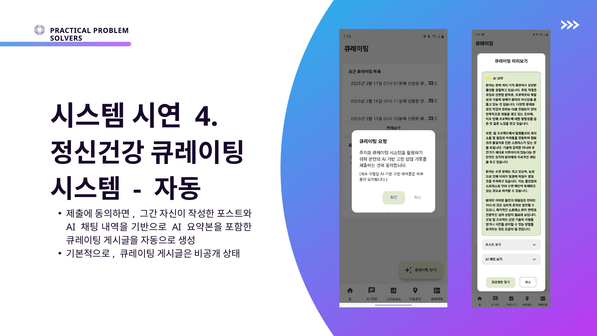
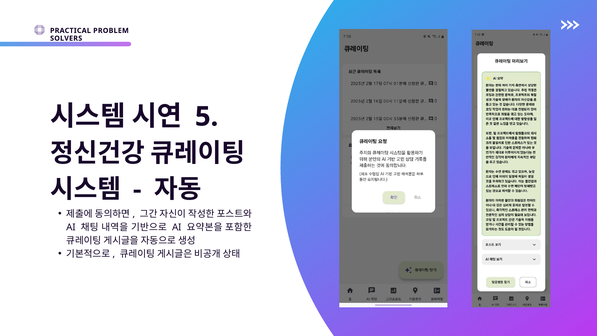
4: 4 -> 5
